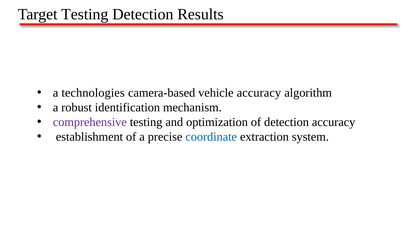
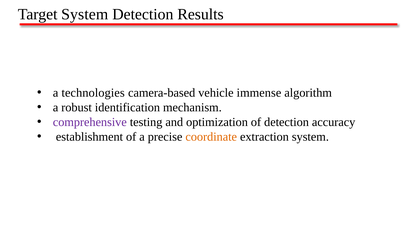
Target Testing: Testing -> System
vehicle accuracy: accuracy -> immense
coordinate colour: blue -> orange
